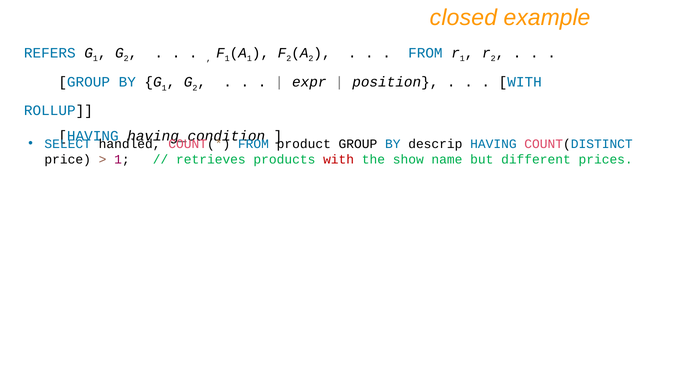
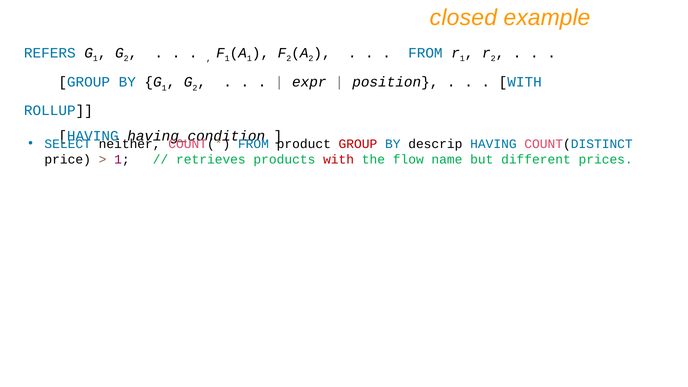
handled: handled -> neither
GROUP at (358, 144) colour: black -> red
show: show -> flow
